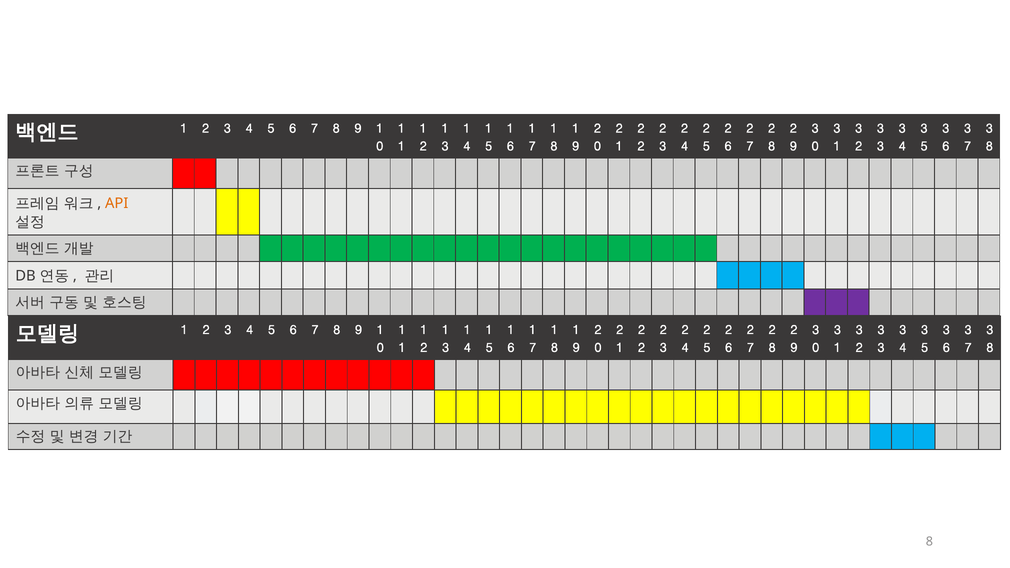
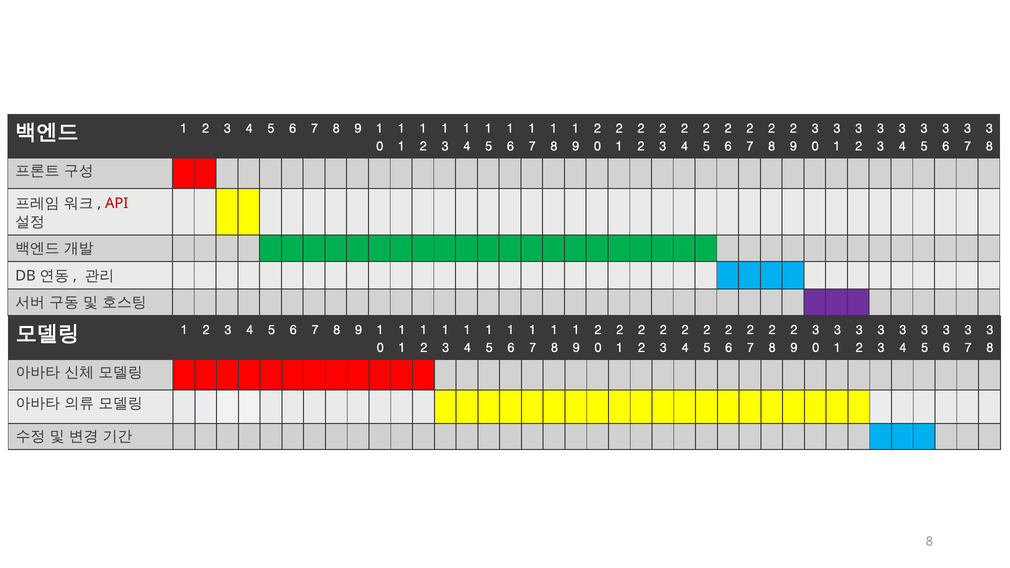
API colour: orange -> red
